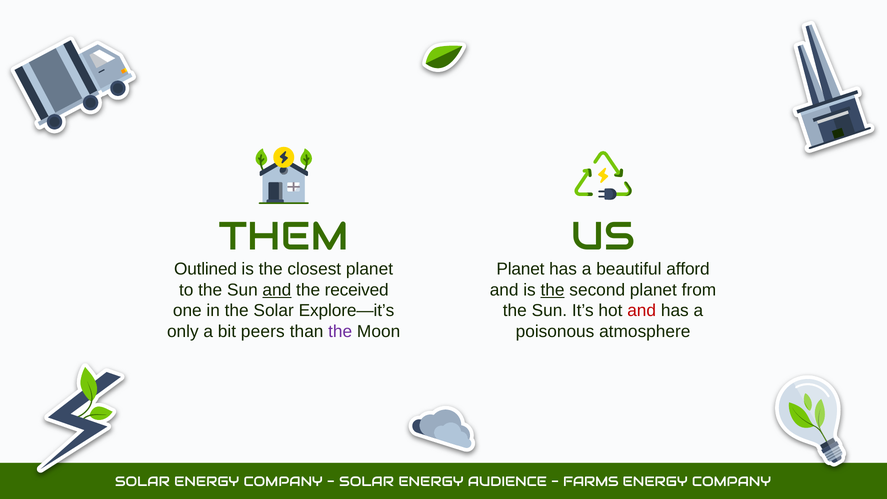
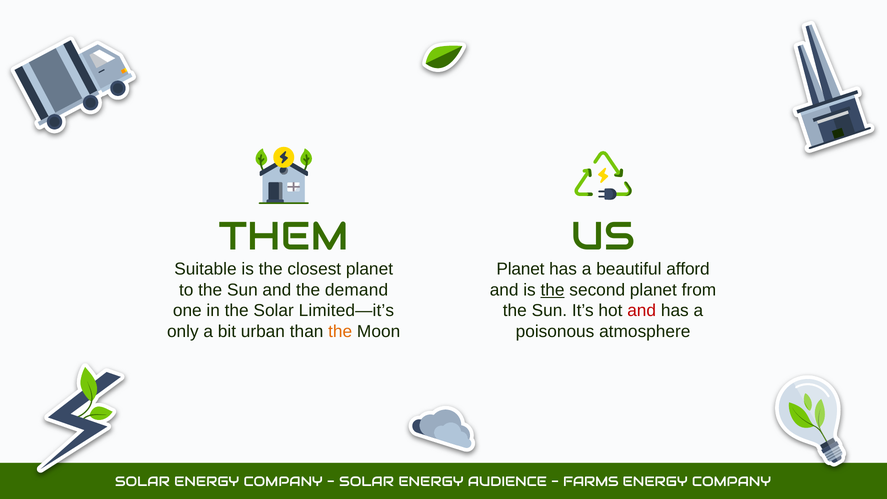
Outlined: Outlined -> Suitable
and at (277, 290) underline: present -> none
received: received -> demand
Explore—it’s: Explore—it’s -> Limited—it’s
peers: peers -> urban
the at (340, 331) colour: purple -> orange
